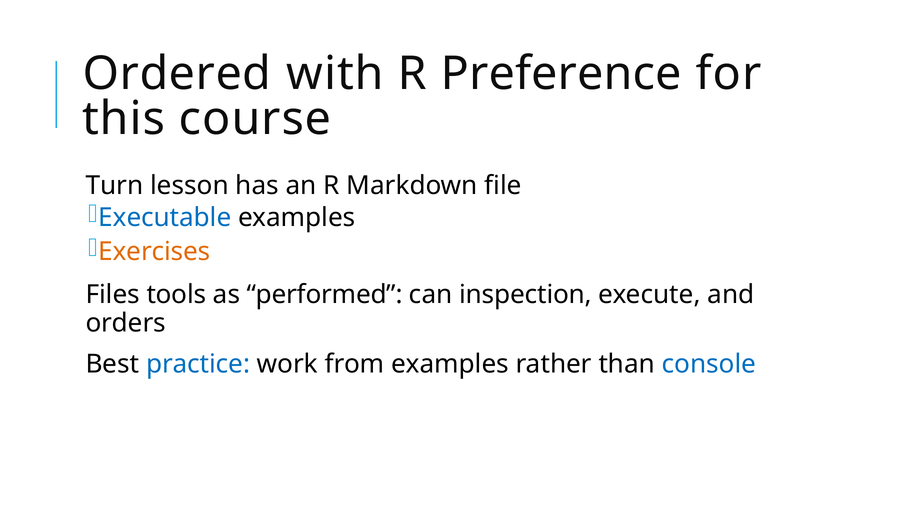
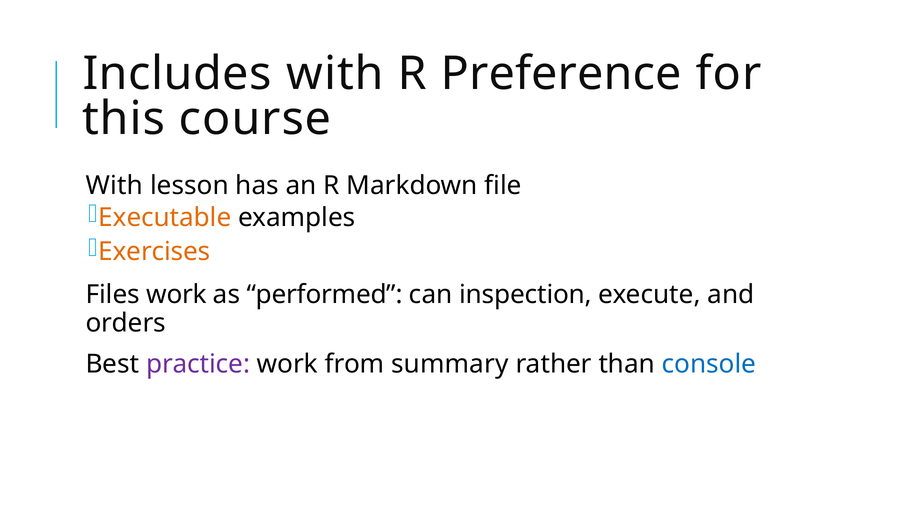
Ordered: Ordered -> Includes
Turn at (114, 186): Turn -> With
Executable colour: blue -> orange
Files tools: tools -> work
practice colour: blue -> purple
from examples: examples -> summary
